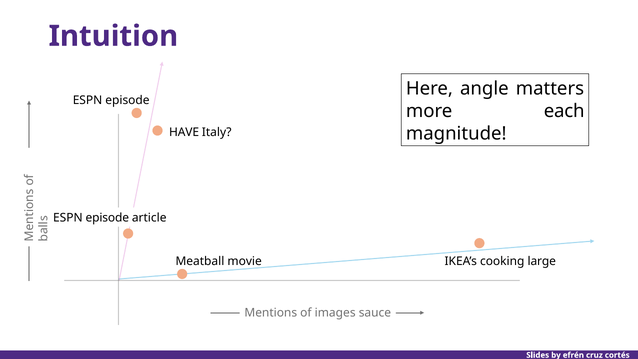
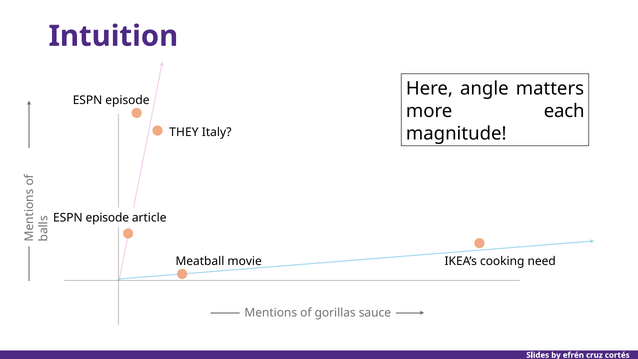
HAVE: HAVE -> THEY
large: large -> need
images: images -> gorillas
